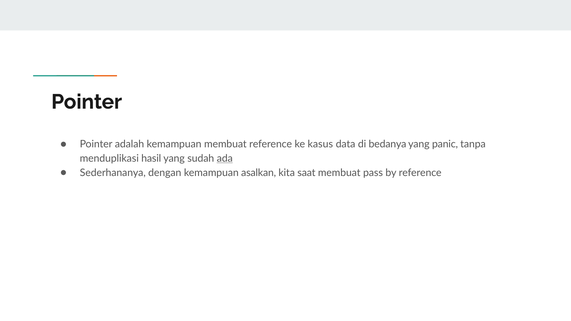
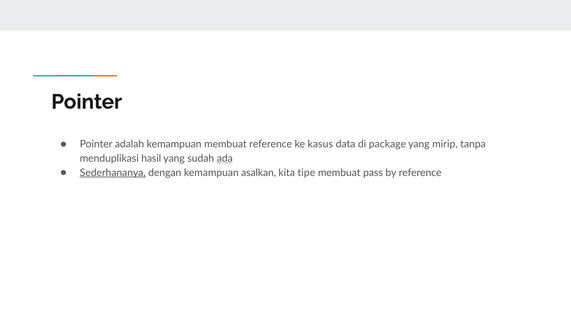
bedanya: bedanya -> package
panic: panic -> mirip
Sederhananya underline: none -> present
saat: saat -> tipe
